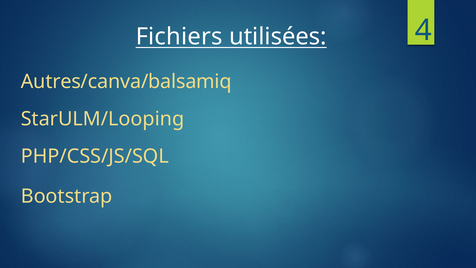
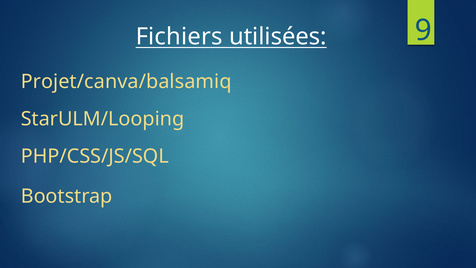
4: 4 -> 9
Autres/canva/balsamiq: Autres/canva/balsamiq -> Projet/canva/balsamiq
